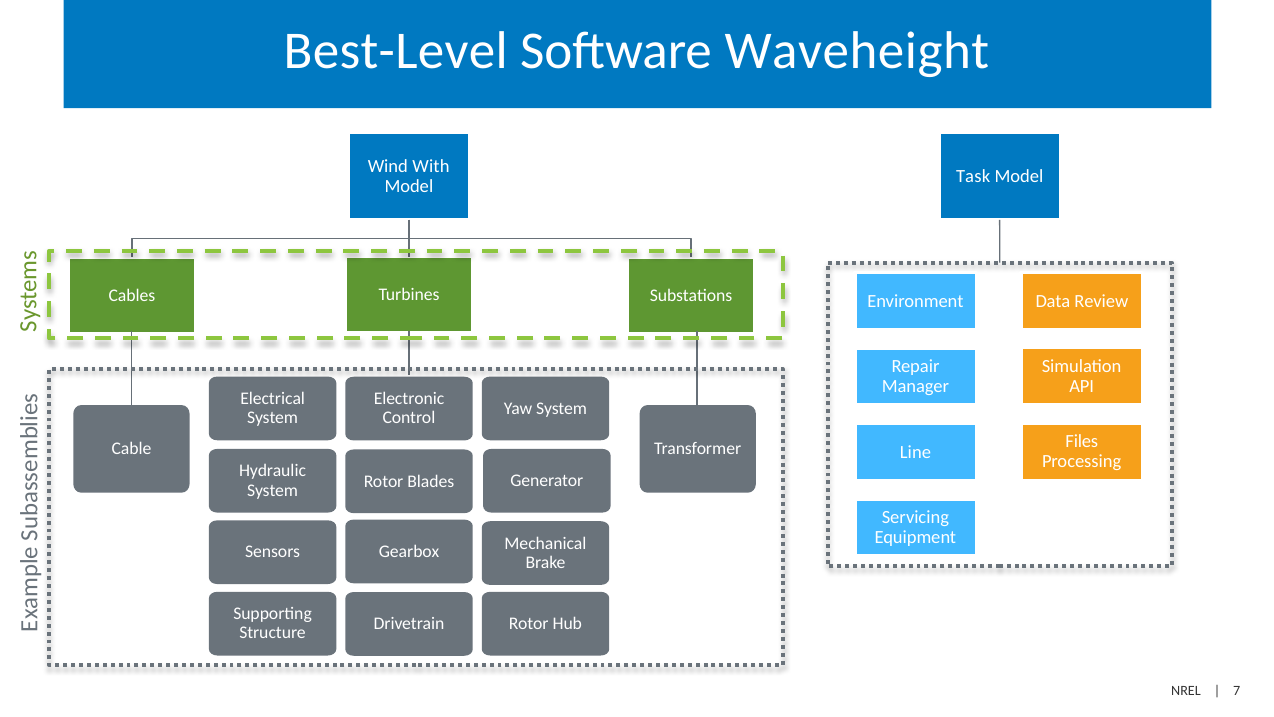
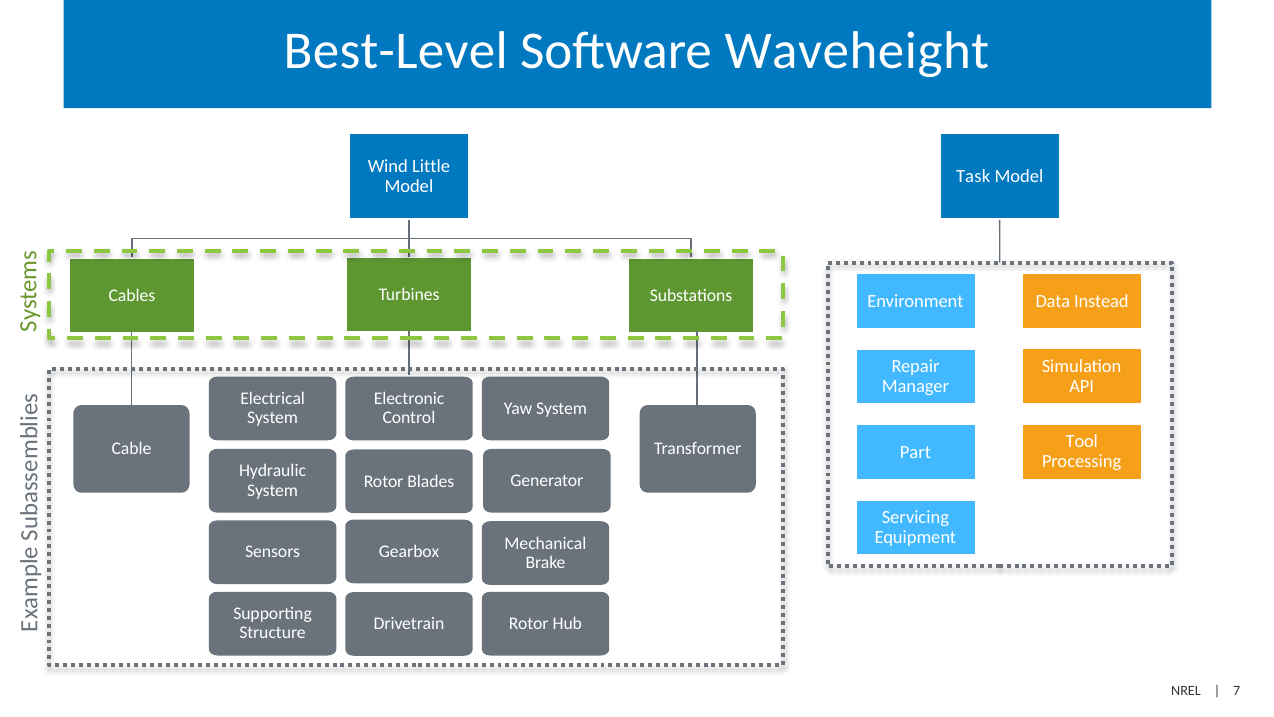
With: With -> Little
Review: Review -> Instead
Files: Files -> Tool
Line: Line -> Part
